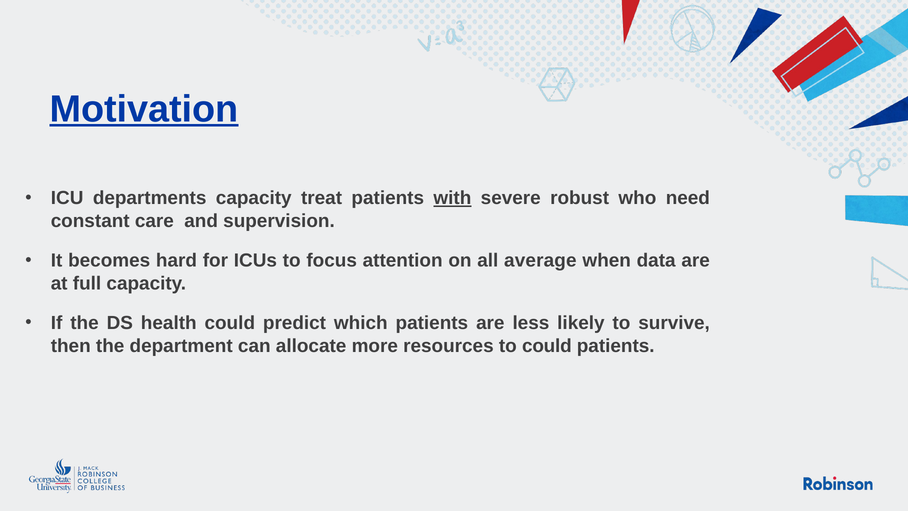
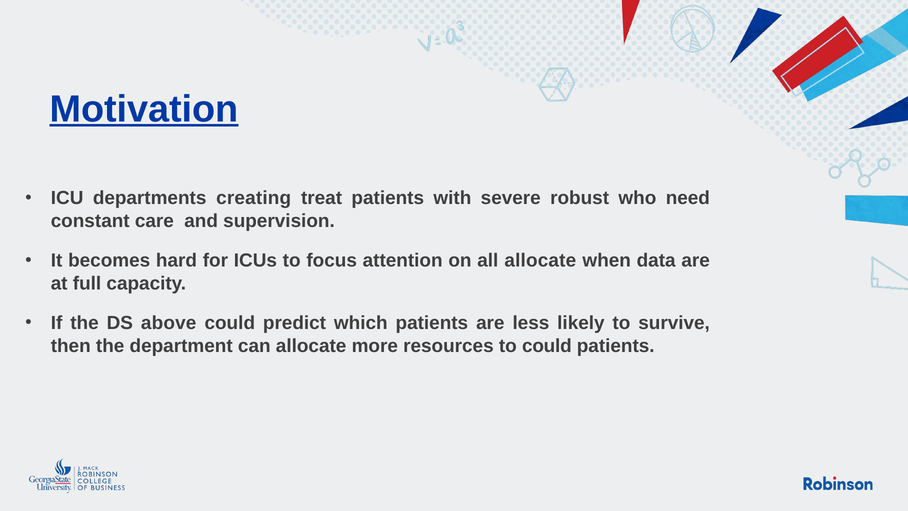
departments capacity: capacity -> creating
with underline: present -> none
all average: average -> allocate
health: health -> above
